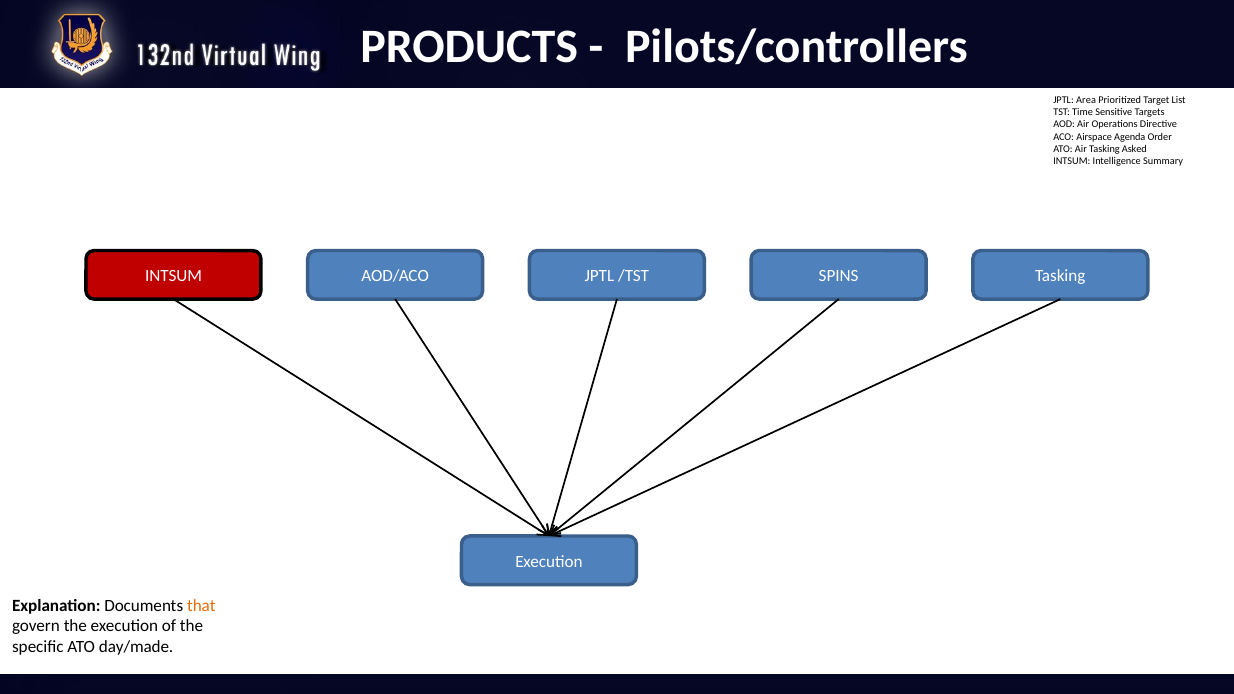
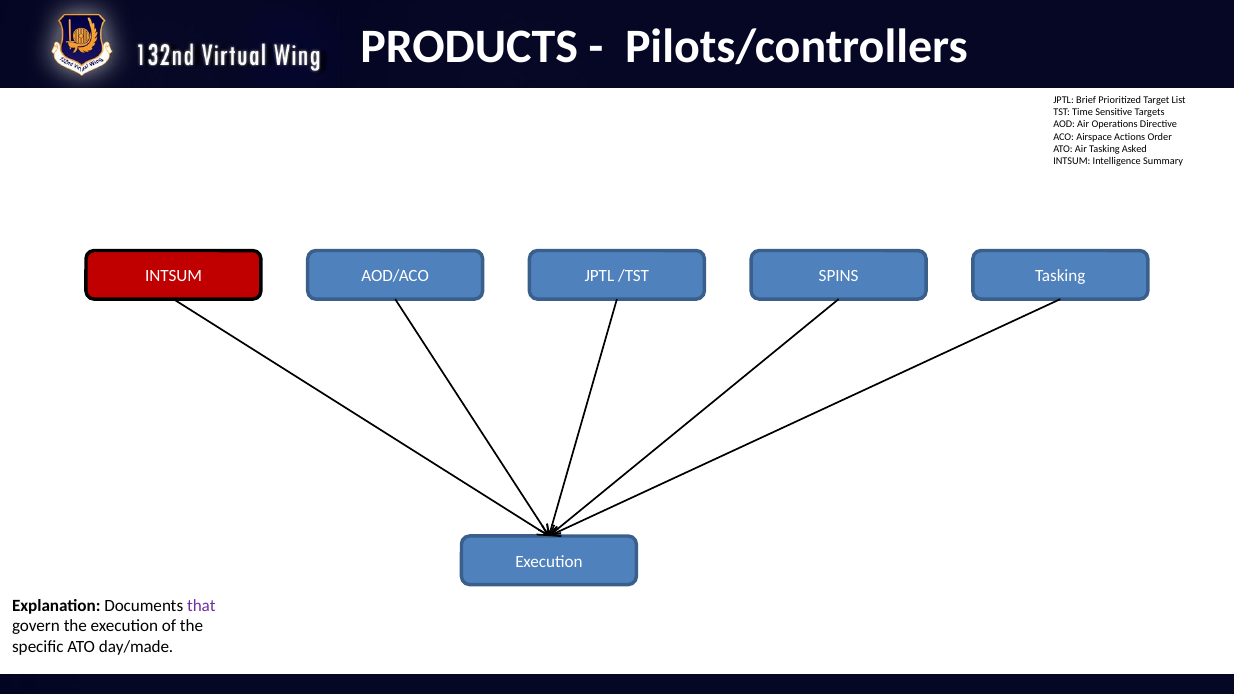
Area: Area -> Brief
Agenda: Agenda -> Actions
that colour: orange -> purple
